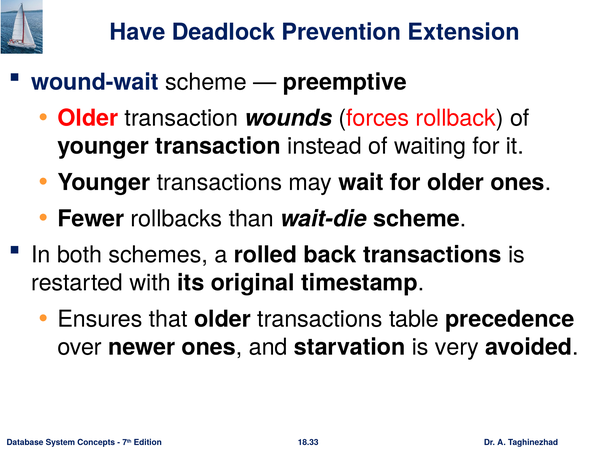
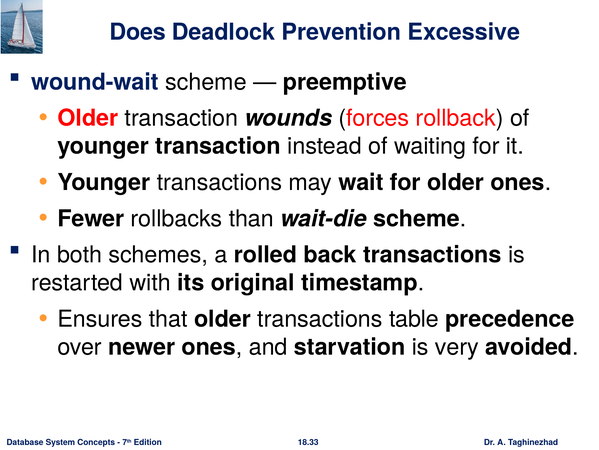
Have: Have -> Does
Extension: Extension -> Excessive
